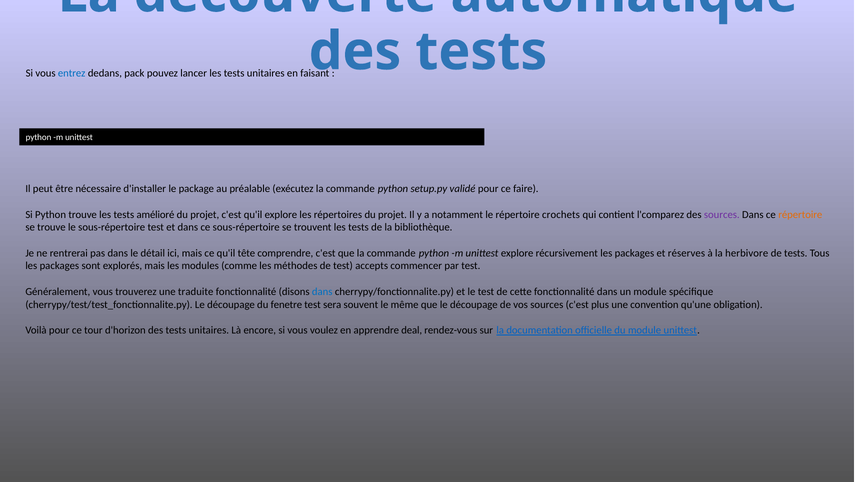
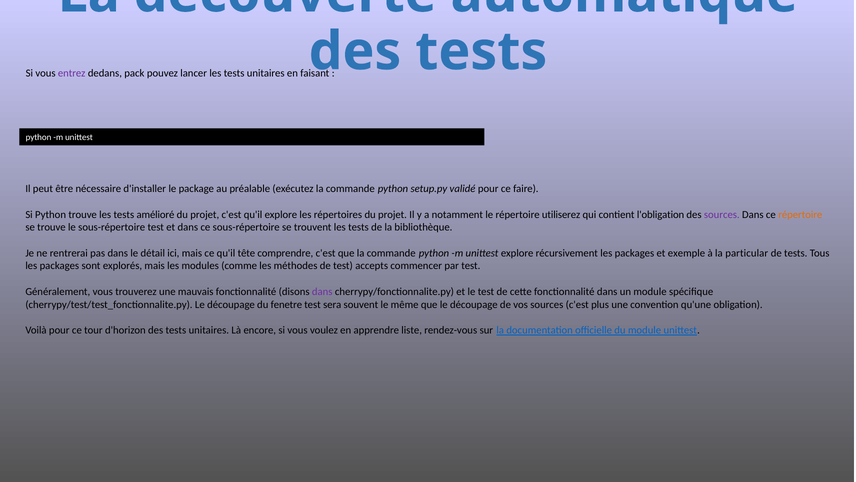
entrez colour: blue -> purple
crochets: crochets -> utiliserez
l'comparez: l'comparez -> l'obligation
réserves: réserves -> exemple
herbivore: herbivore -> particular
traduite: traduite -> mauvais
dans at (322, 291) colour: blue -> purple
deal: deal -> liste
